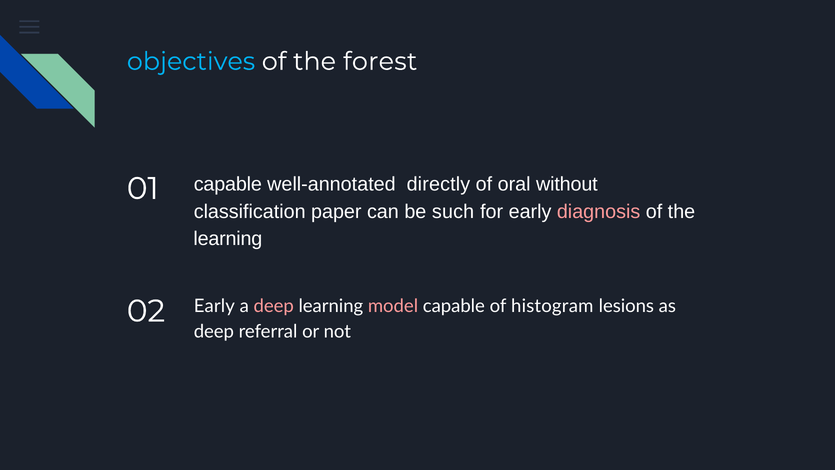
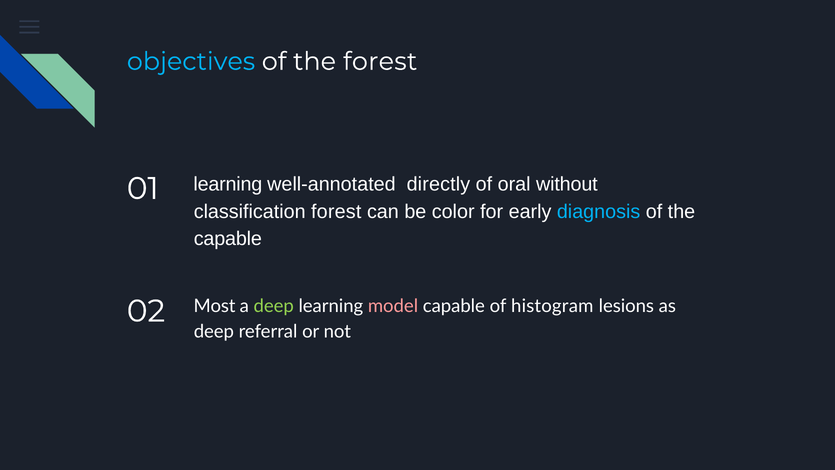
01 capable: capable -> learning
classification paper: paper -> forest
such: such -> color
diagnosis colour: pink -> light blue
learning at (228, 239): learning -> capable
02 Early: Early -> Most
deep at (274, 306) colour: pink -> light green
